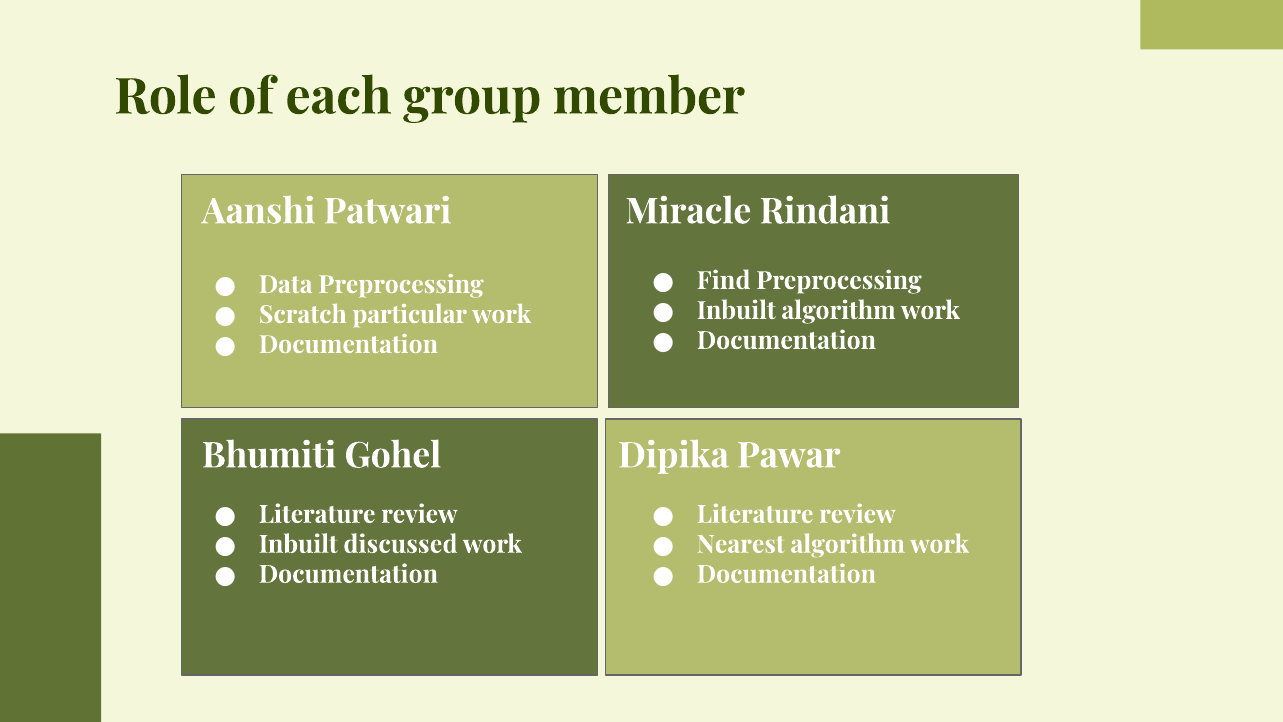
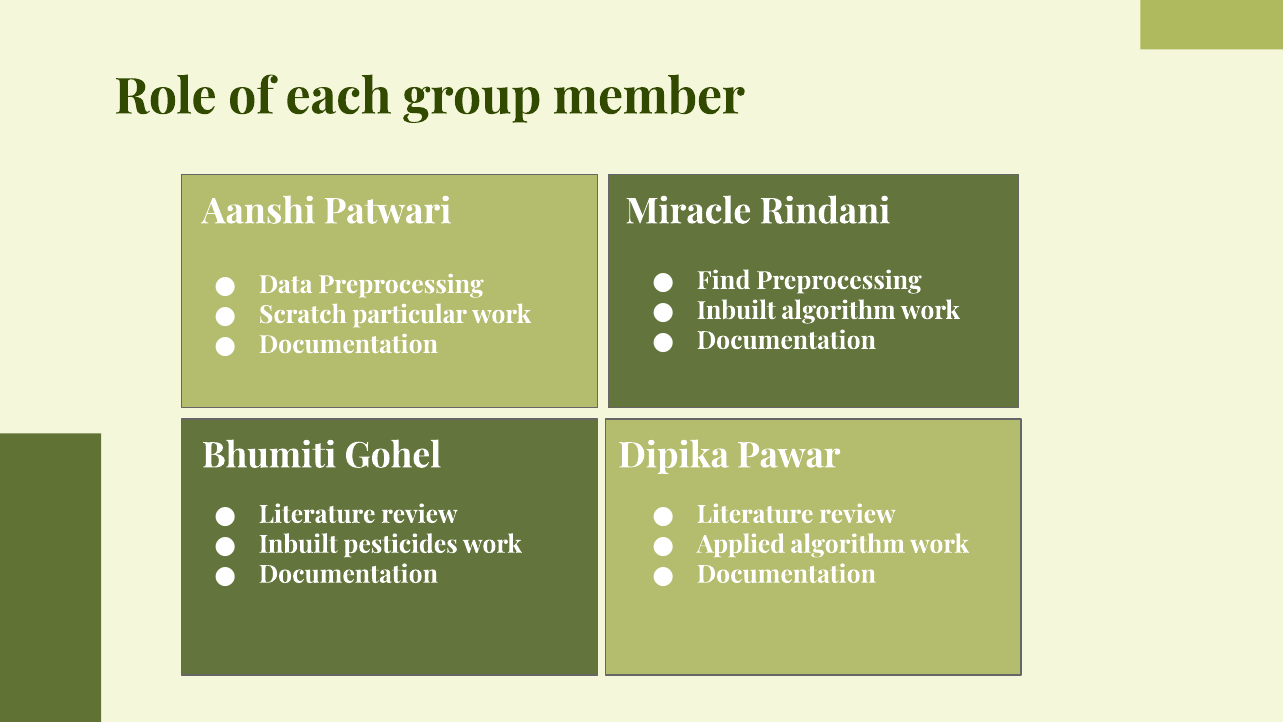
discussed: discussed -> pesticides
Nearest: Nearest -> Applied
